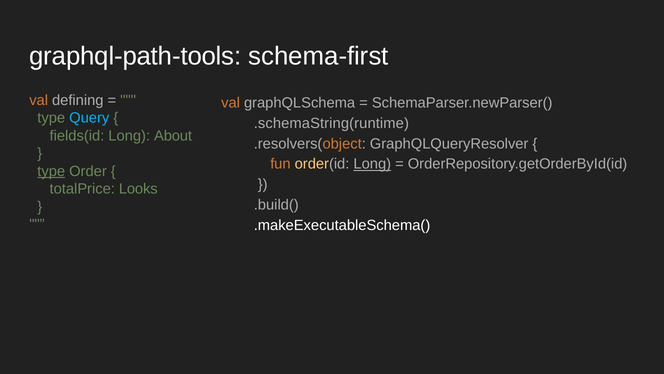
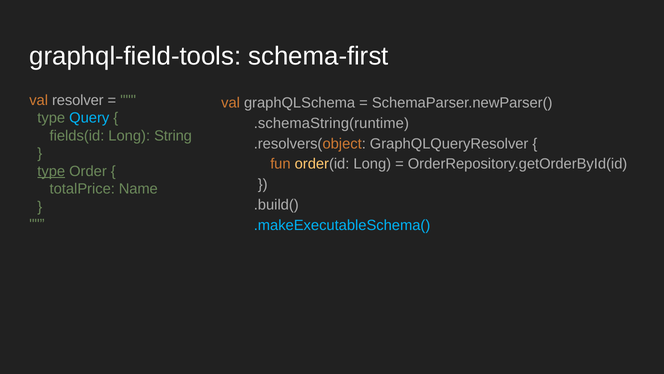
graphql-path-tools: graphql-path-tools -> graphql-field-tools
defining: defining -> resolver
About: About -> String
Long at (372, 164) underline: present -> none
Looks: Looks -> Name
.makeExecutableSchema( colour: white -> light blue
